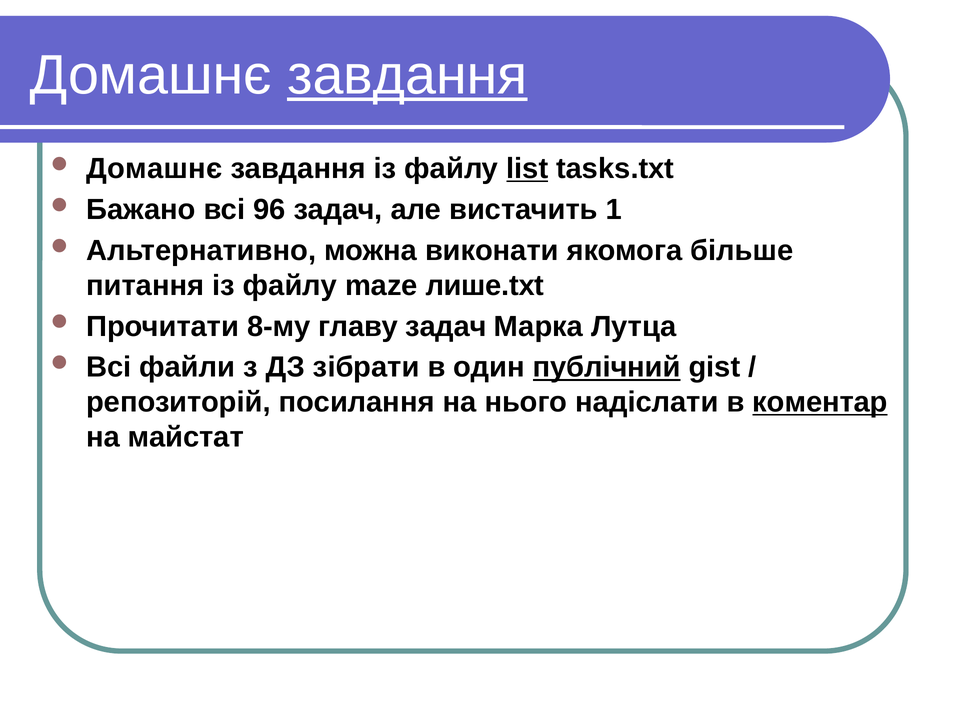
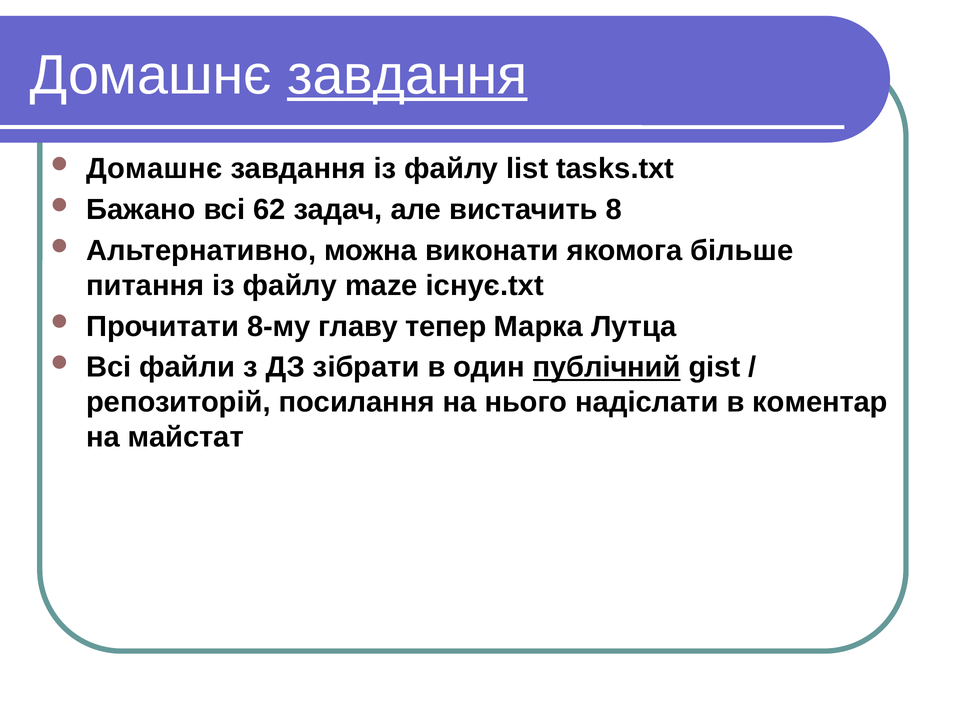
list underline: present -> none
96: 96 -> 62
1: 1 -> 8
лише.txt: лише.txt -> існує.txt
главу задач: задач -> тепер
коментар underline: present -> none
